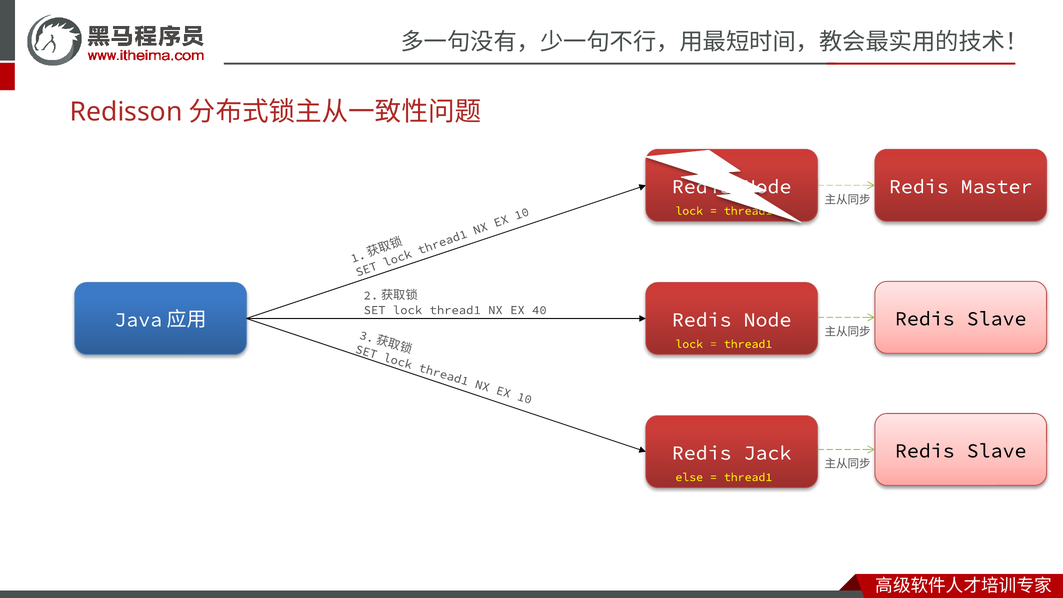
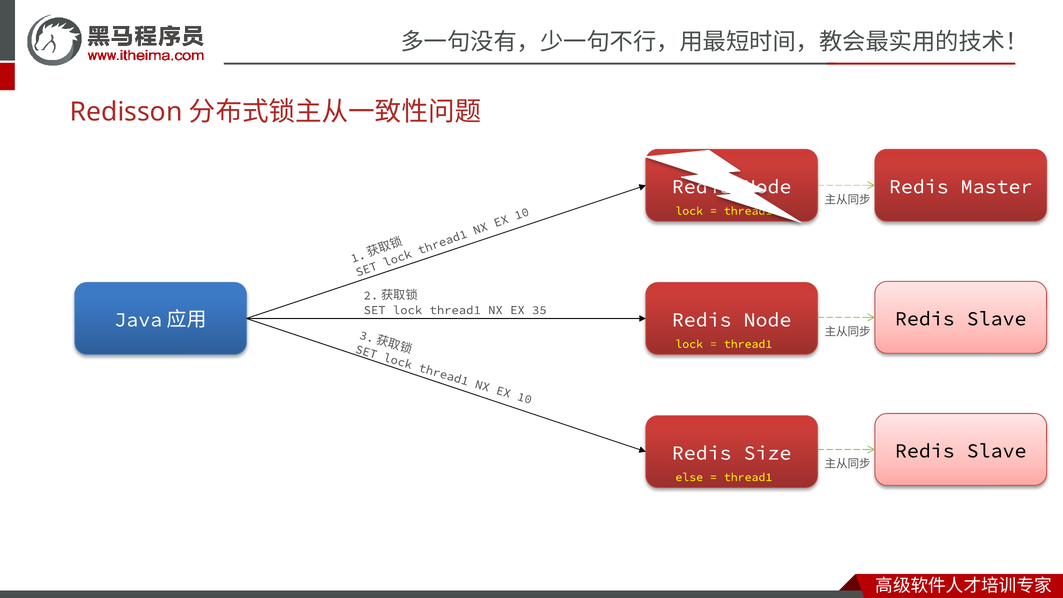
40: 40 -> 35
Jack: Jack -> Size
